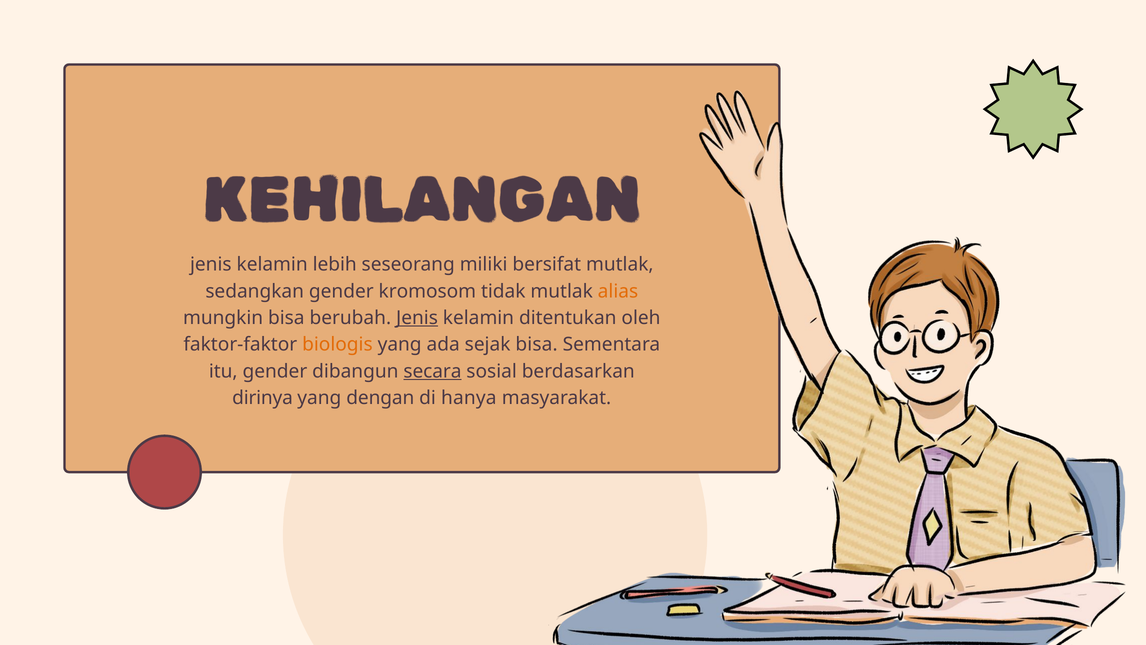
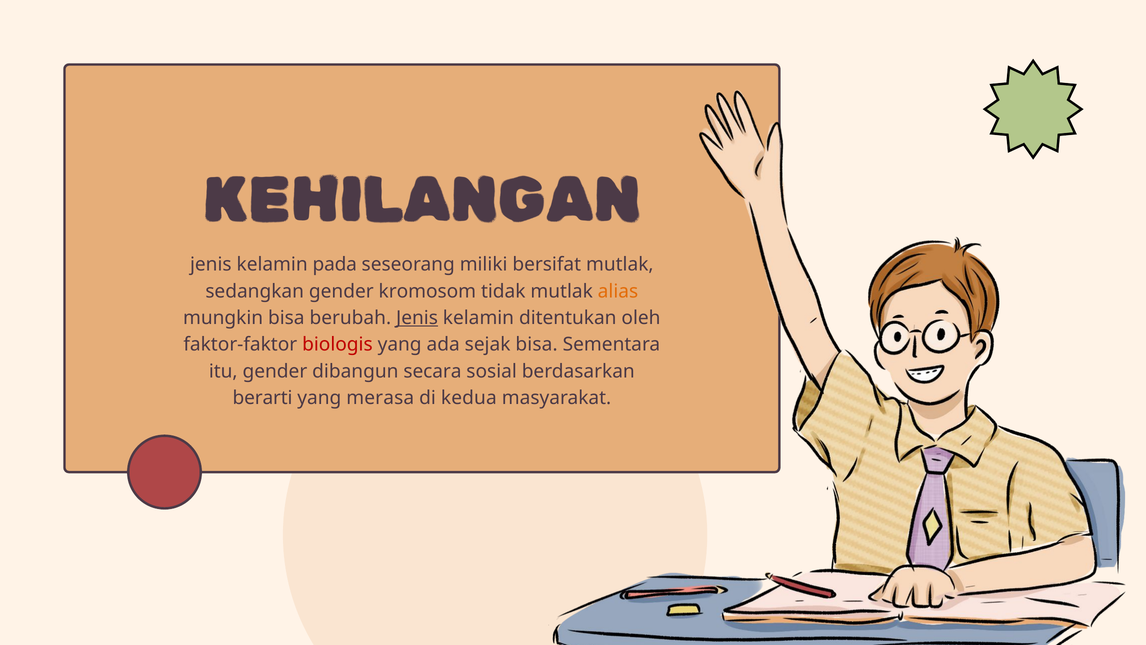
lebih: lebih -> pada
biologis colour: orange -> red
secara underline: present -> none
dirinya: dirinya -> berarti
dengan: dengan -> merasa
hanya: hanya -> kedua
